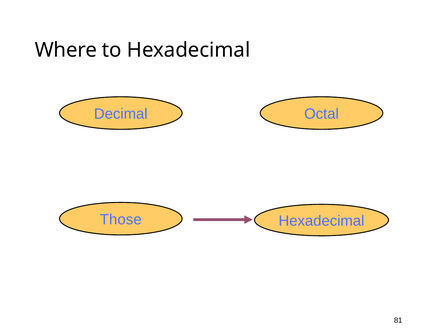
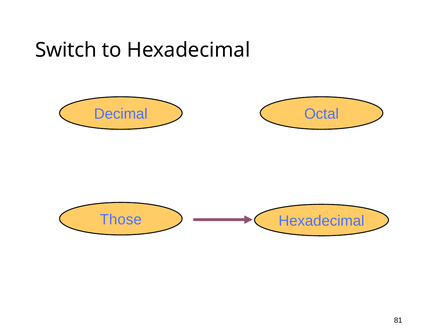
Where: Where -> Switch
